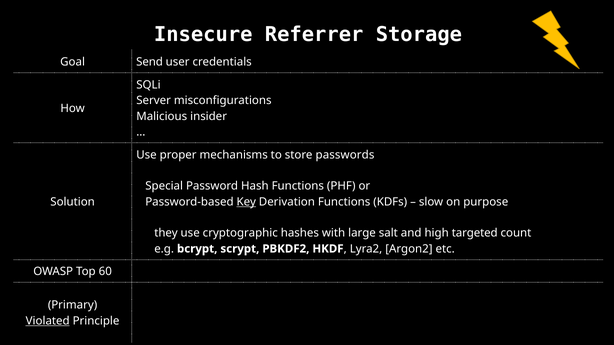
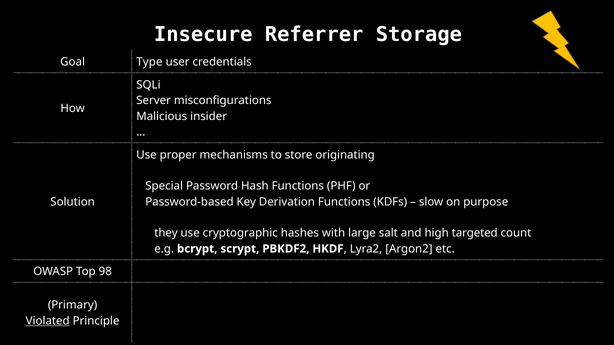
Send: Send -> Type
passwords: passwords -> originating
Key underline: present -> none
60: 60 -> 98
